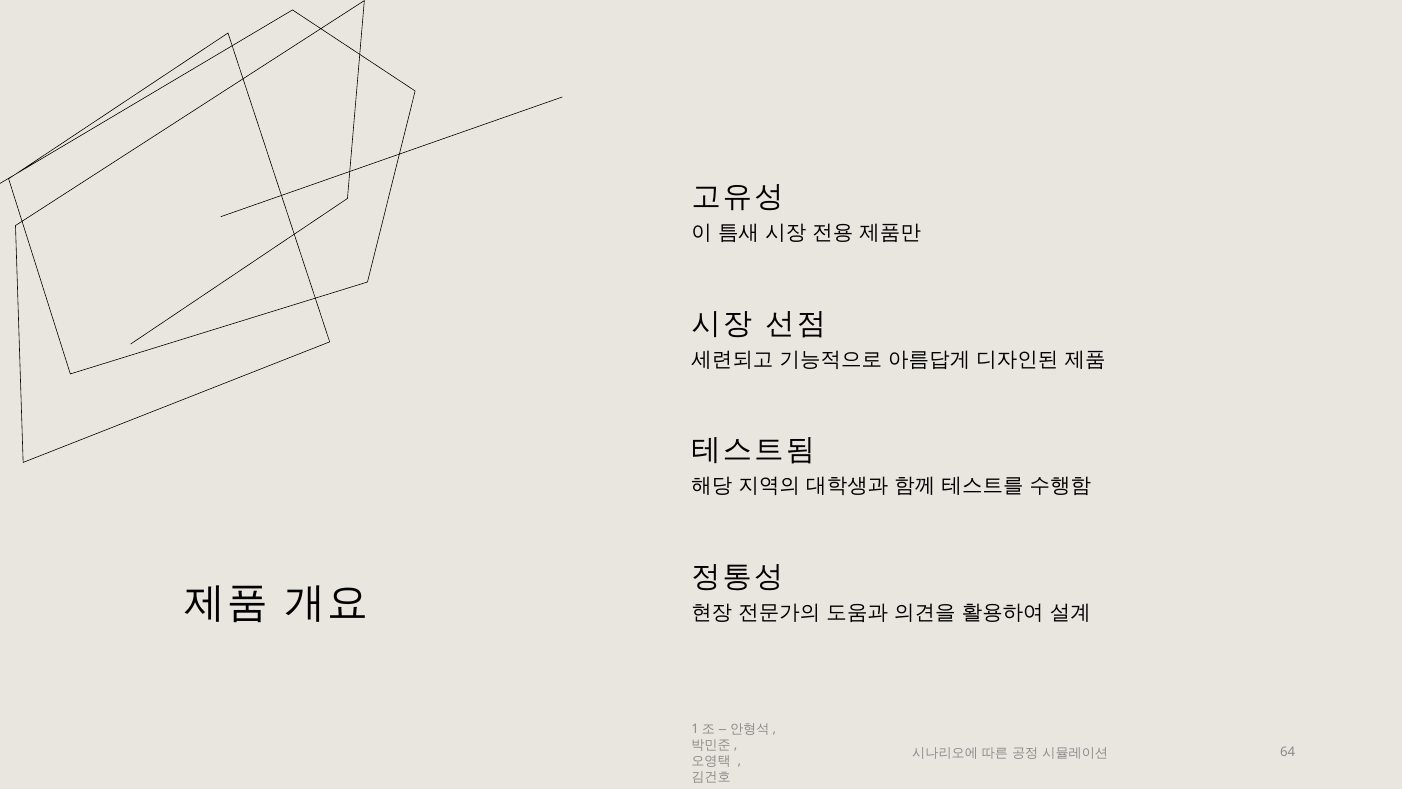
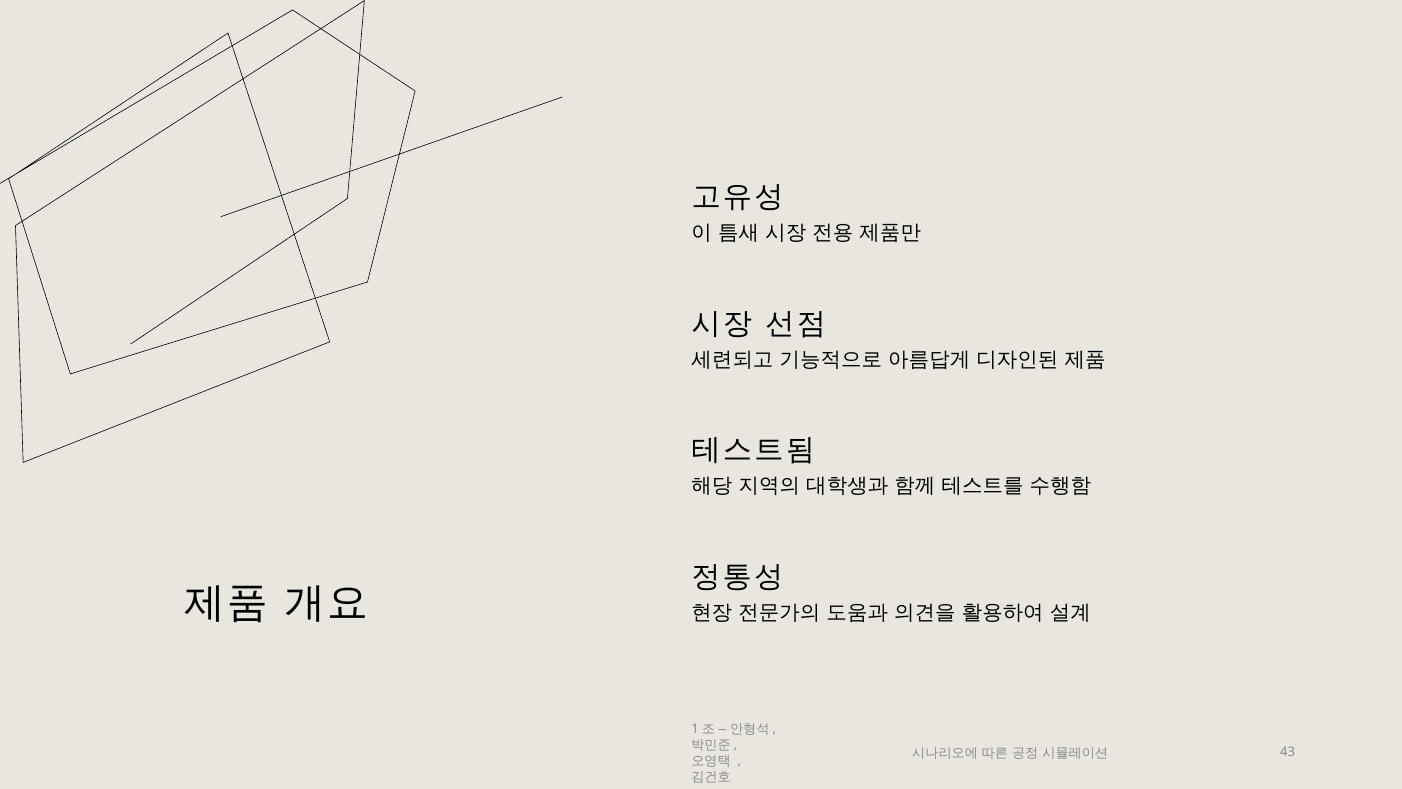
64: 64 -> 43
